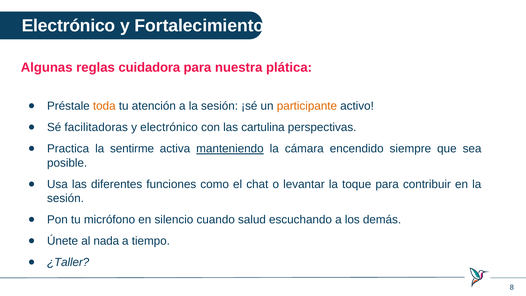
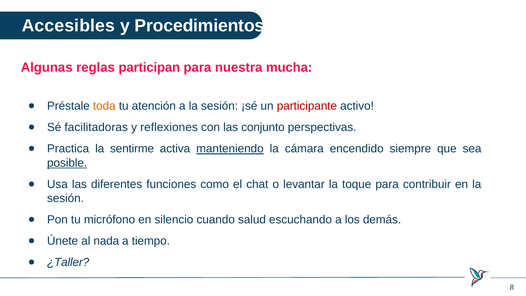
Electrónico at (69, 26): Electrónico -> Accesibles
Fortalecimiento: Fortalecimiento -> Procedimientos
cuidadora: cuidadora -> participan
plática: plática -> mucha
participante colour: orange -> red
y electrónico: electrónico -> reflexiones
cartulina: cartulina -> conjunto
posible underline: none -> present
